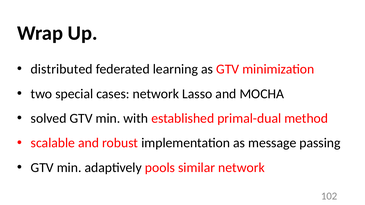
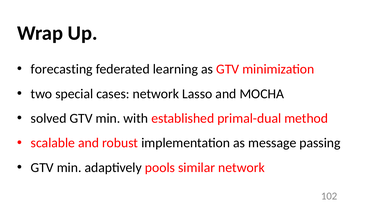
distributed: distributed -> forecasting
